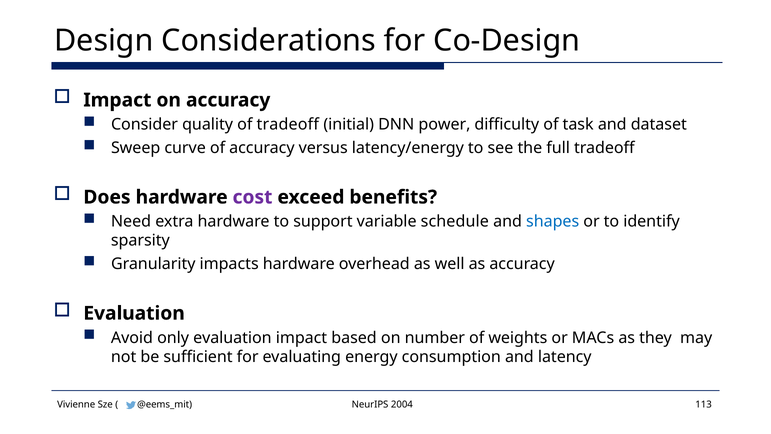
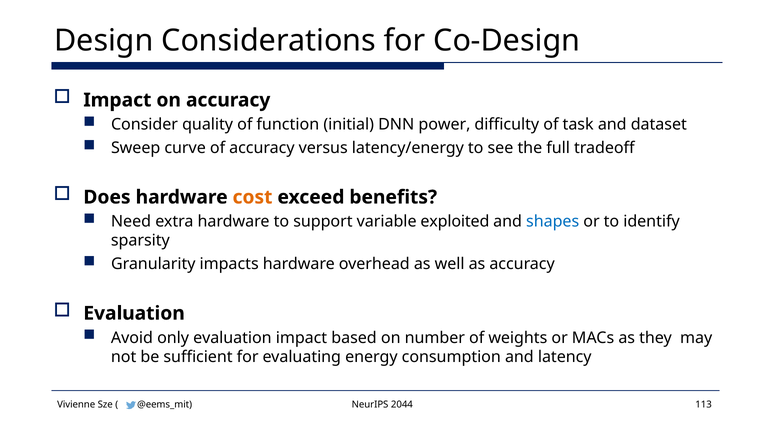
of tradeoff: tradeoff -> function
cost colour: purple -> orange
schedule: schedule -> exploited
2004: 2004 -> 2044
